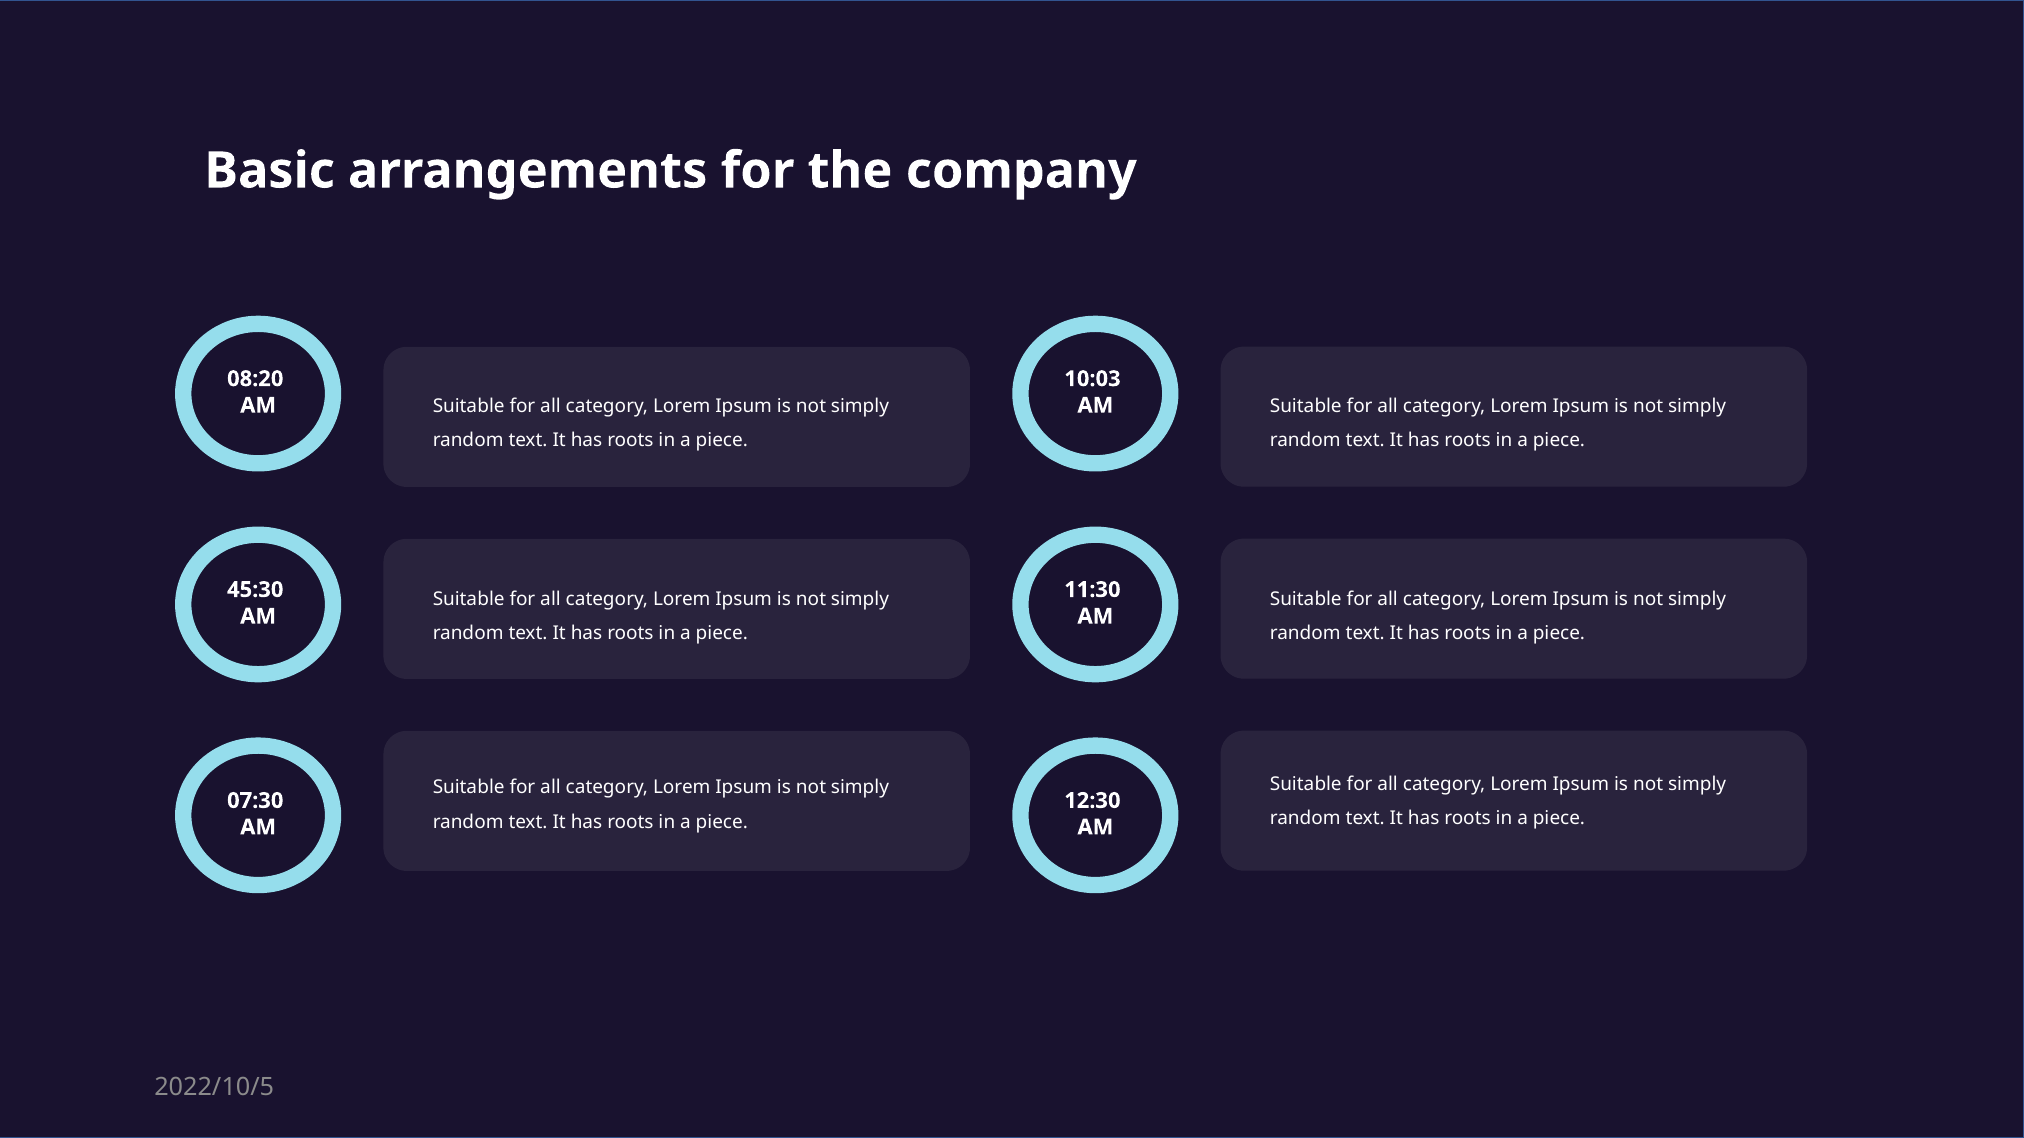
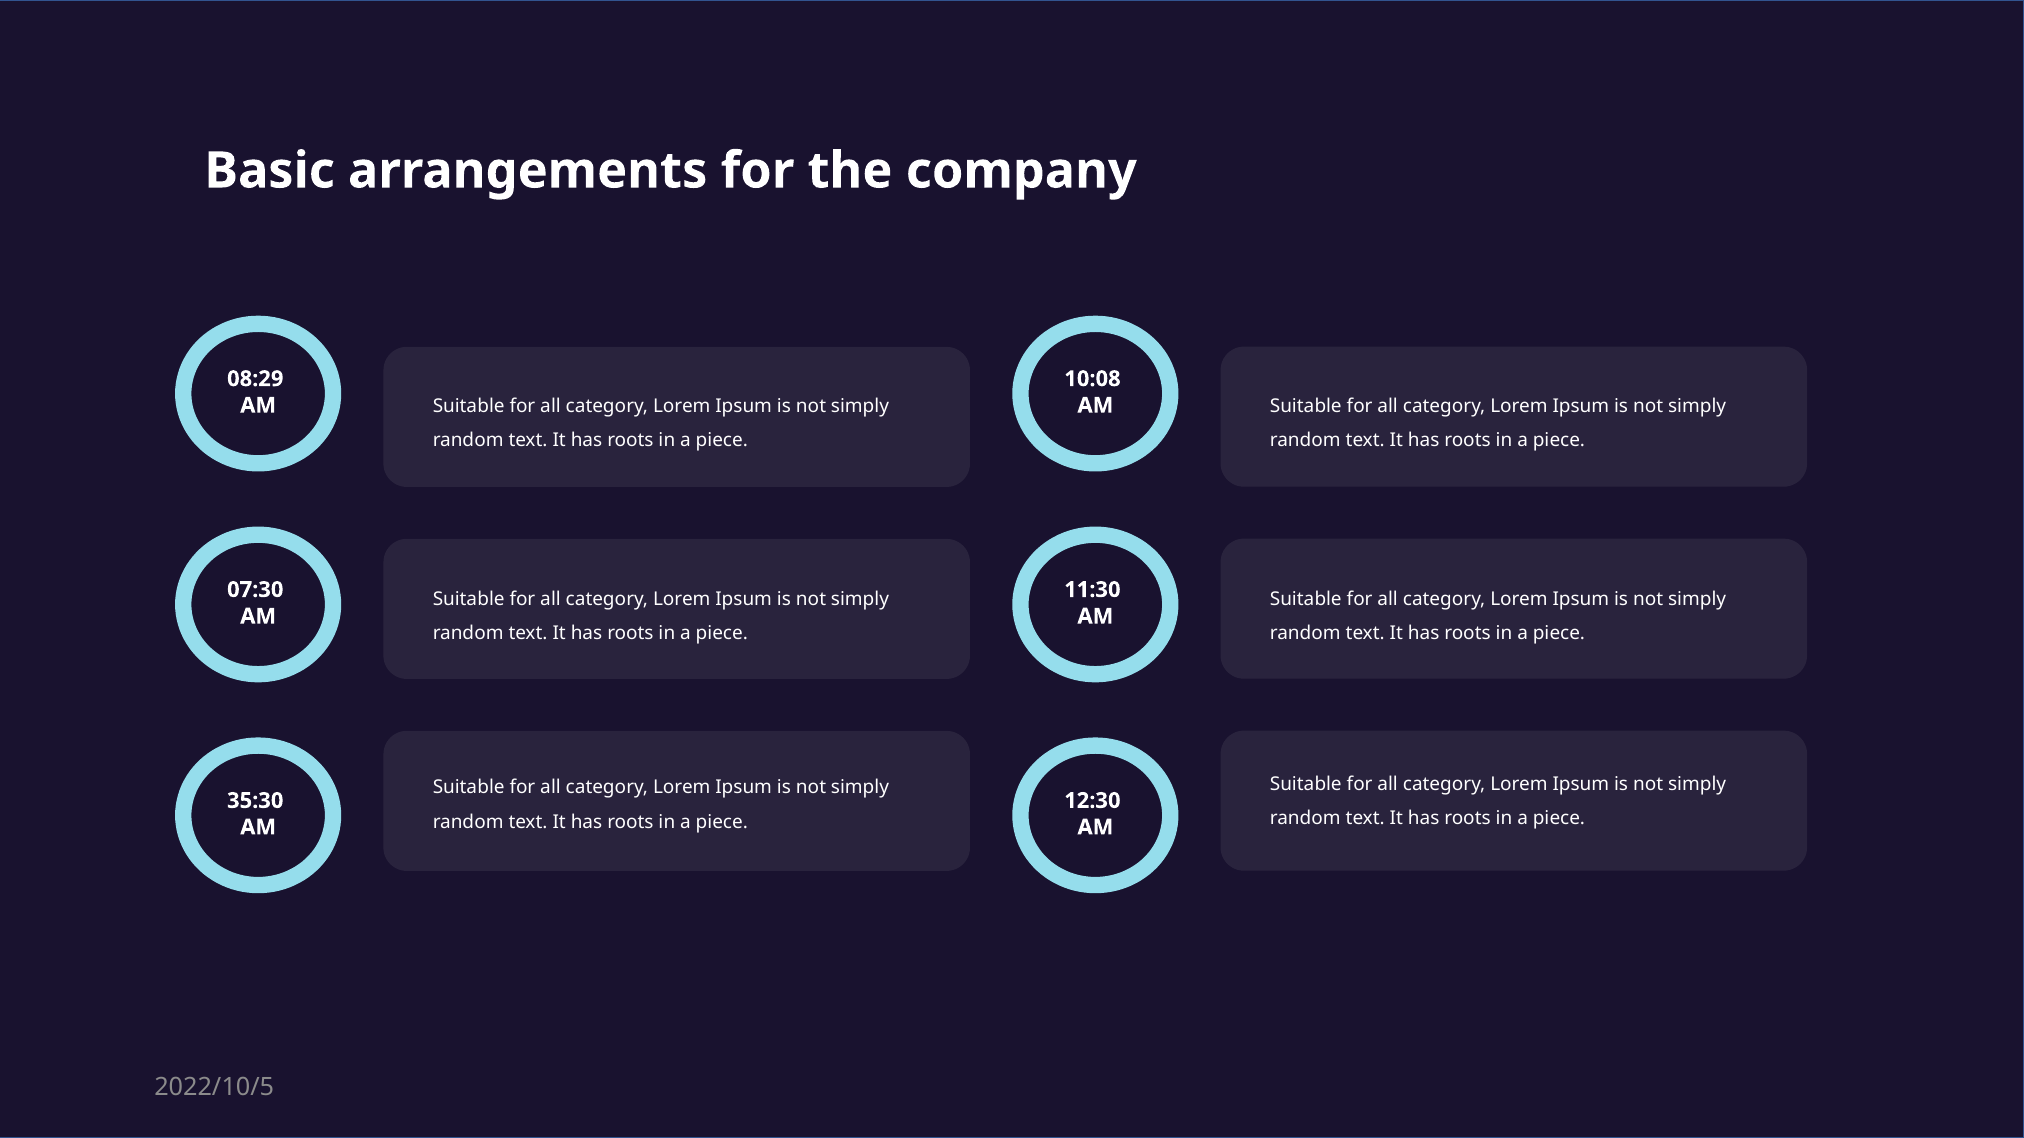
08:20: 08:20 -> 08:29
10:03: 10:03 -> 10:08
45:30: 45:30 -> 07:30
07:30: 07:30 -> 35:30
